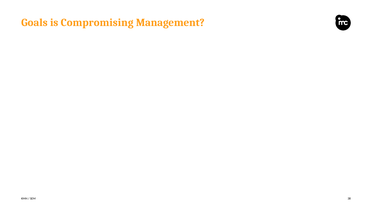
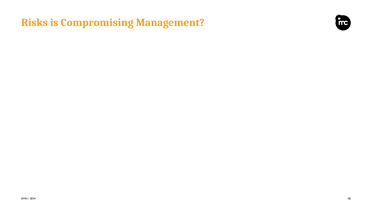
Goals: Goals -> Risks
